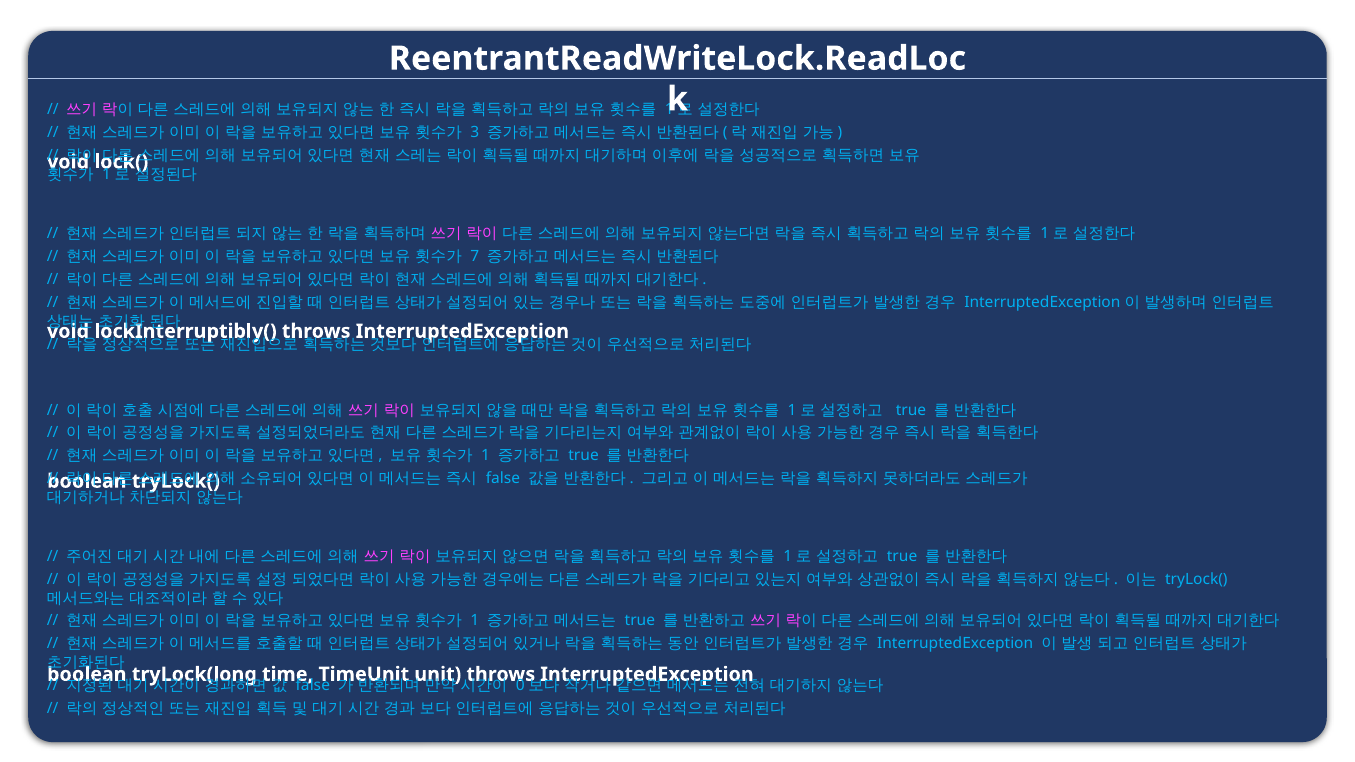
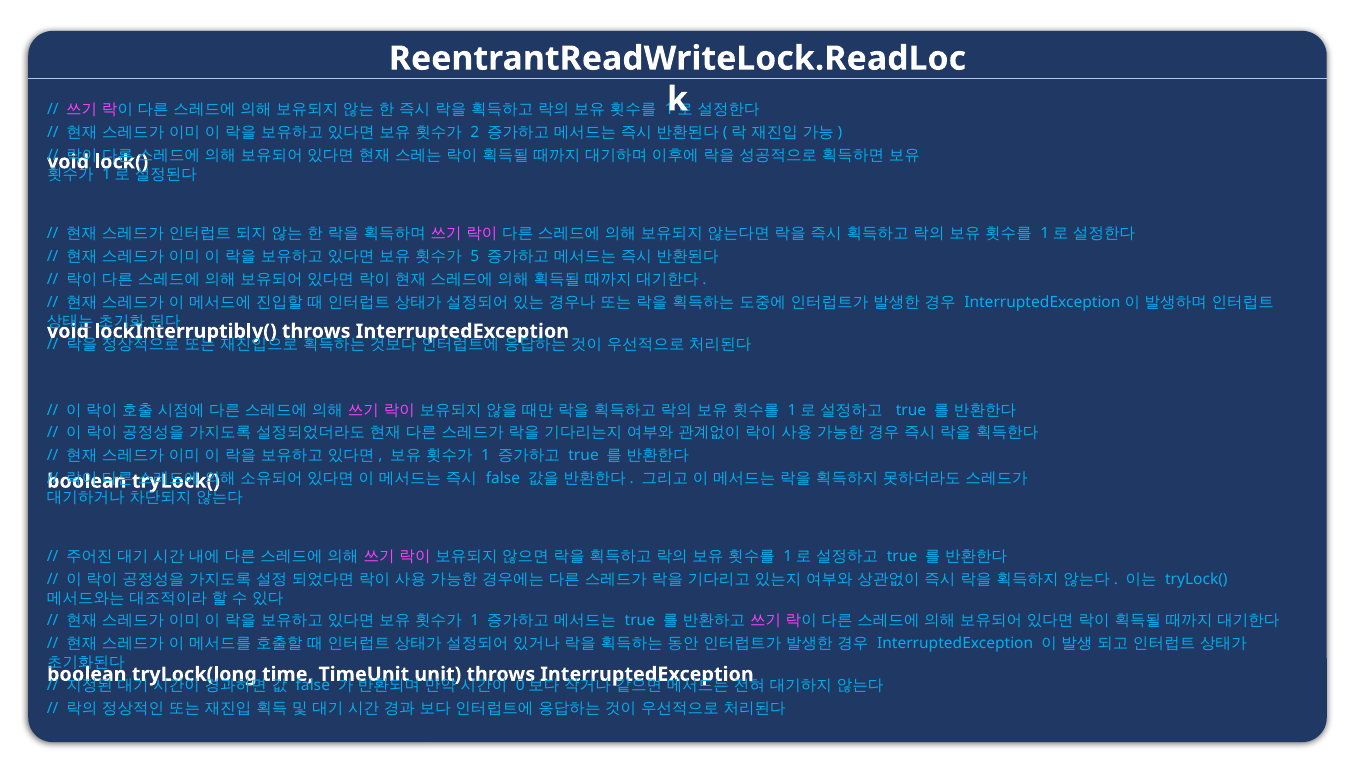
3: 3 -> 2
7: 7 -> 5
